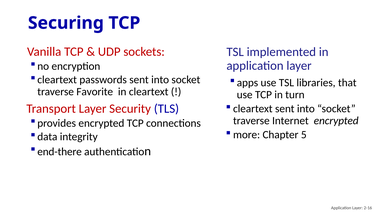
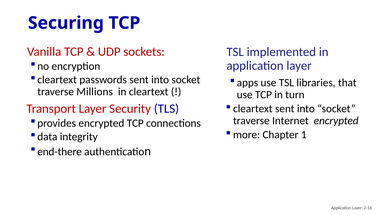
Favorite: Favorite -> Millions
5: 5 -> 1
